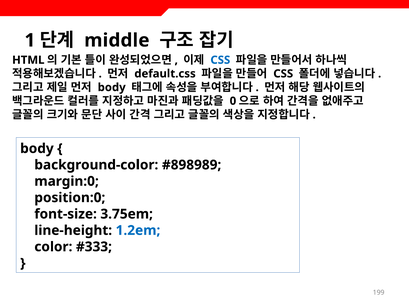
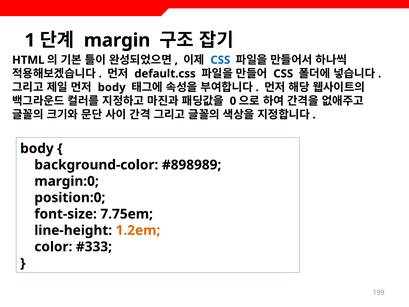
middle: middle -> margin
3.75em: 3.75em -> 7.75em
1.2em colour: blue -> orange
